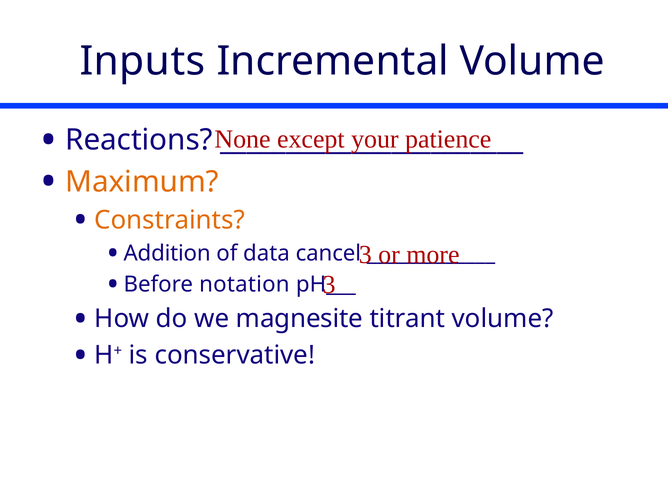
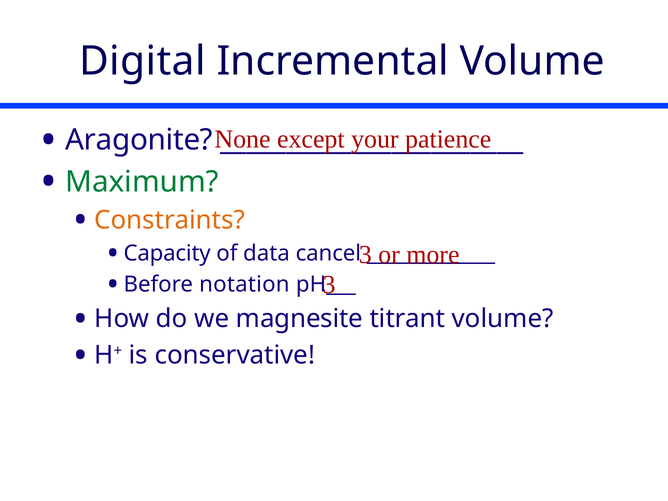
Inputs: Inputs -> Digital
Reactions: Reactions -> Aragonite
Maximum colour: orange -> green
Addition: Addition -> Capacity
